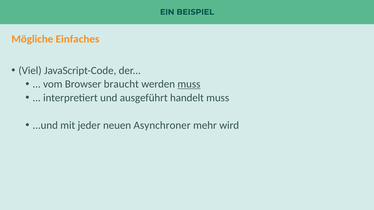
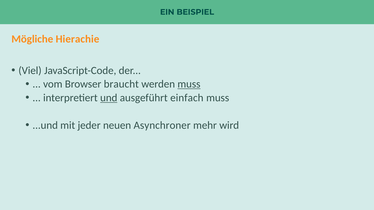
Einfaches: Einfaches -> Hierachie
und underline: none -> present
handelt: handelt -> einfach
